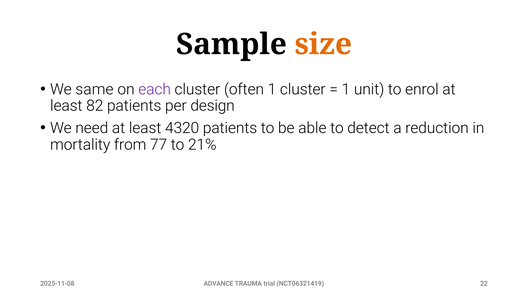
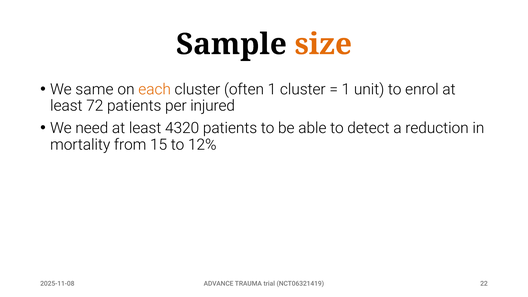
each colour: purple -> orange
82: 82 -> 72
design: design -> injured
77: 77 -> 15
21%: 21% -> 12%
